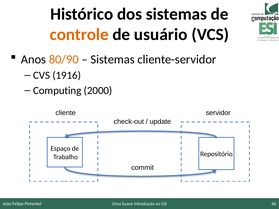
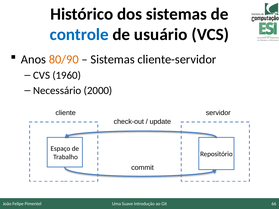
controle colour: orange -> blue
1916: 1916 -> 1960
Computing: Computing -> Necessário
